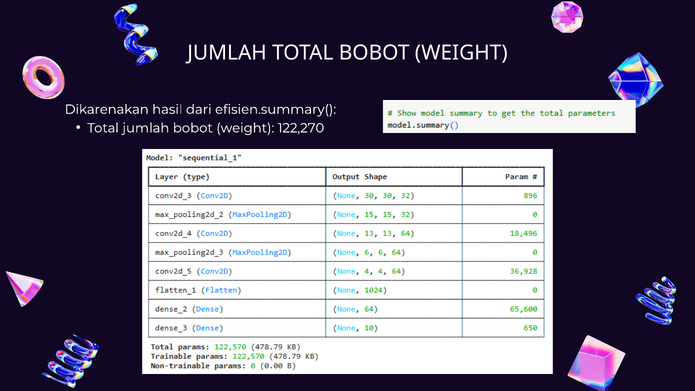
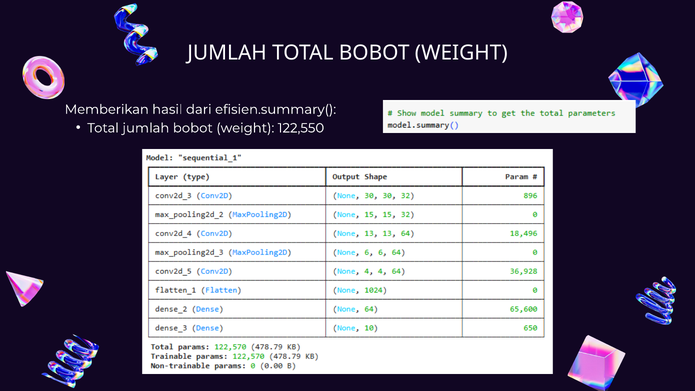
Dikarenakan: Dikarenakan -> Memberikan
122,270: 122,270 -> 122,550
